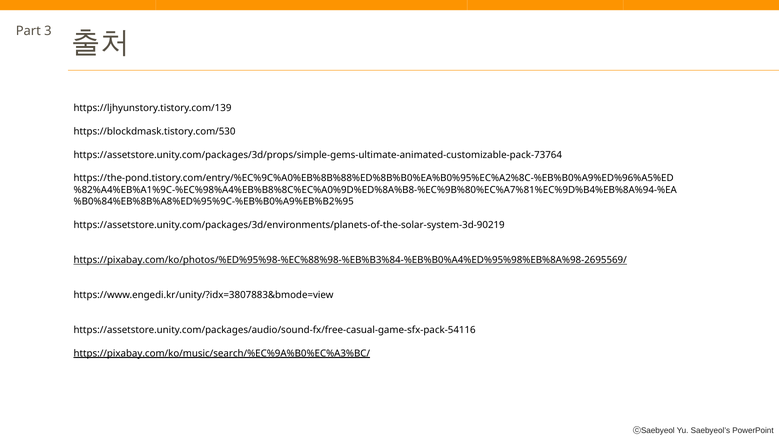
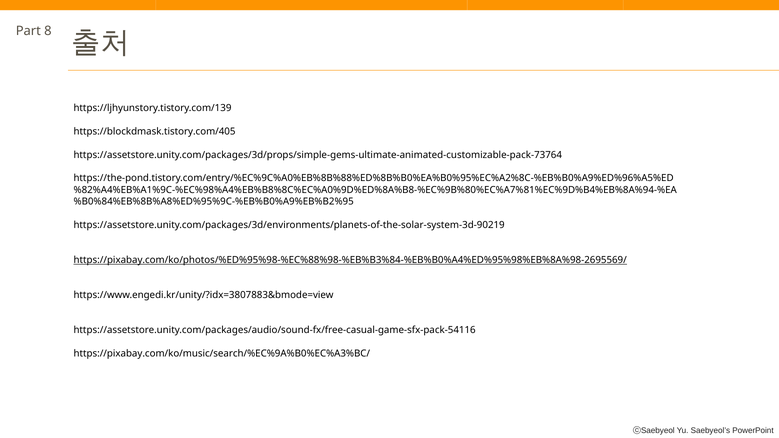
3: 3 -> 8
https://blockdmask.tistory.com/530: https://blockdmask.tistory.com/530 -> https://blockdmask.tistory.com/405
https://pixabay.com/ko/music/search/%EC%9A%B0%EC%A3%BC/ underline: present -> none
